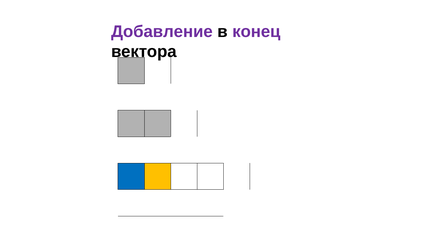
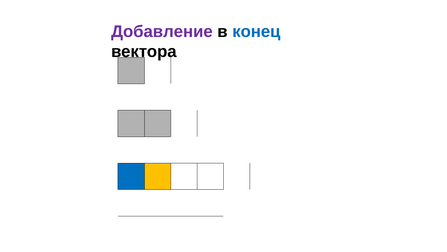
конец colour: purple -> blue
